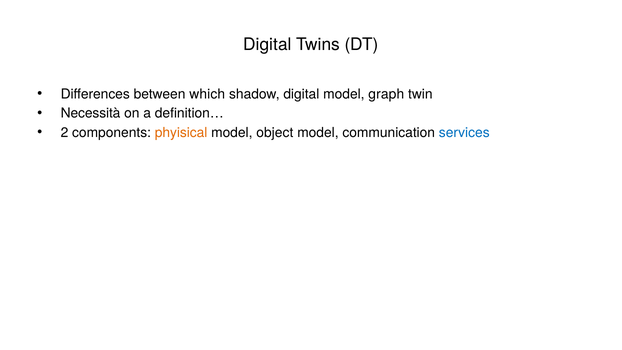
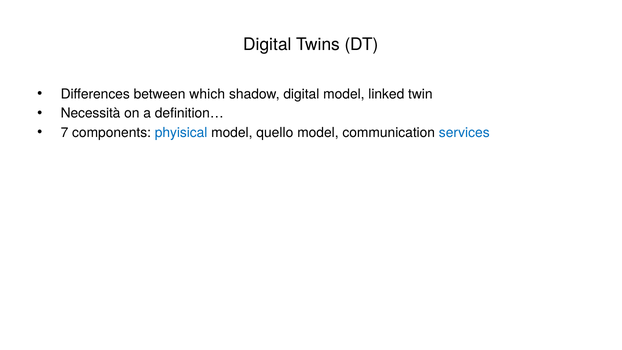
graph: graph -> linked
2: 2 -> 7
phyisical colour: orange -> blue
object: object -> quello
